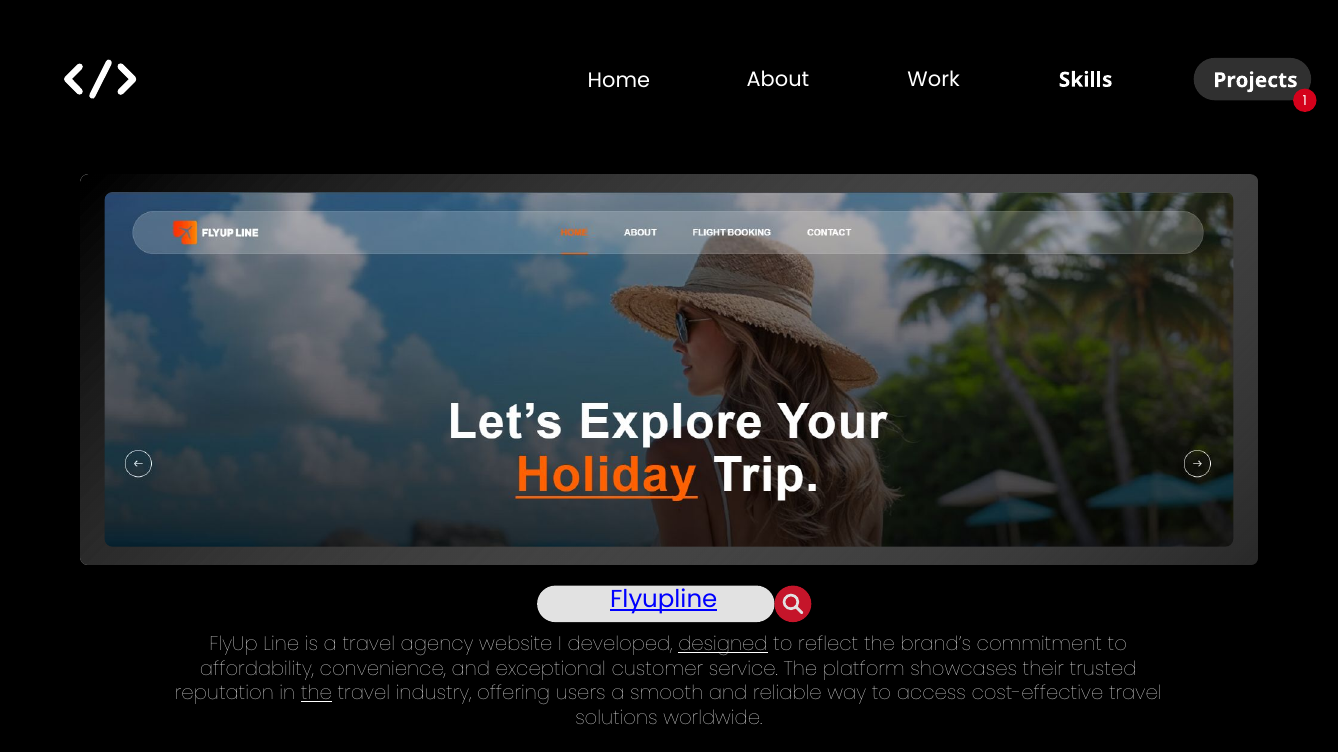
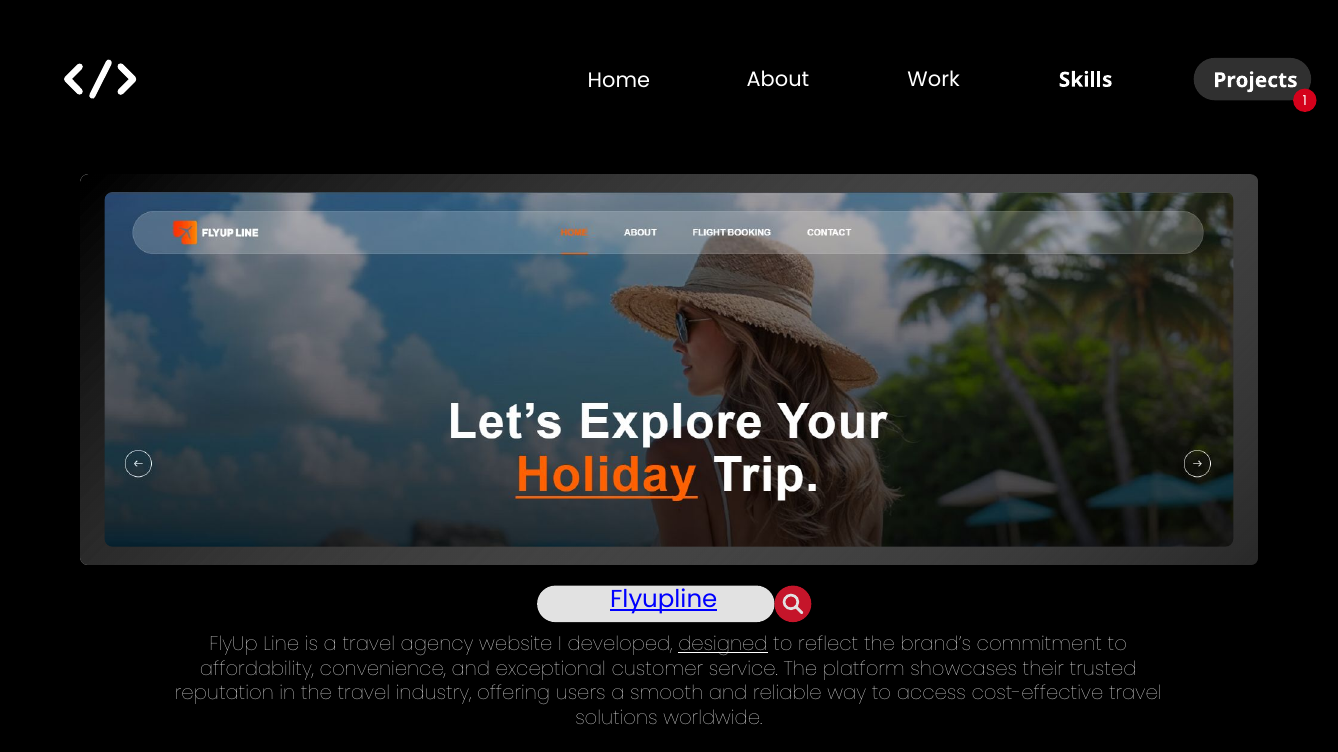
the at (316, 694) underline: present -> none
